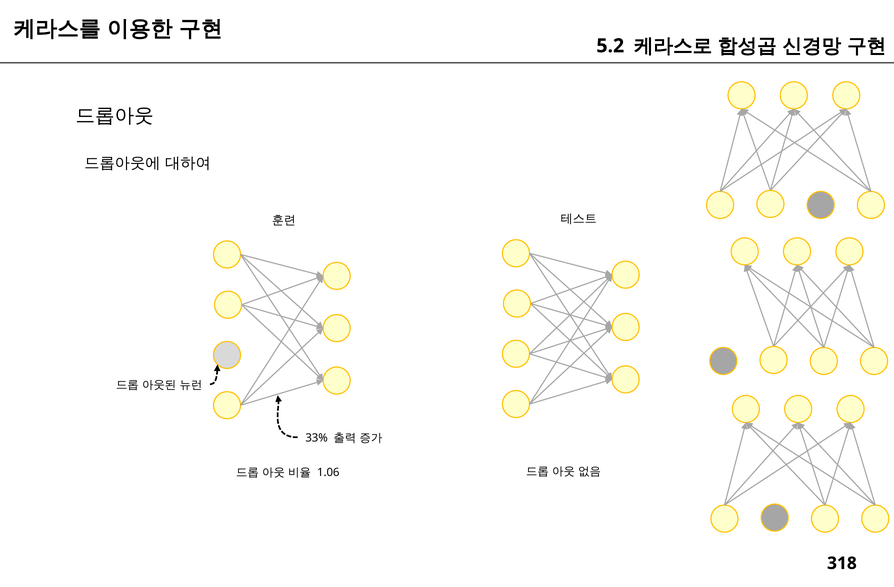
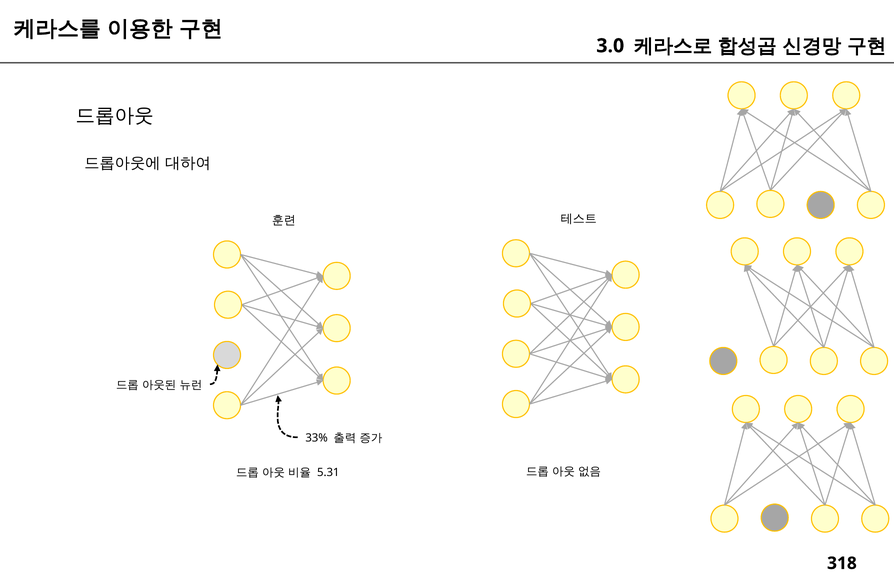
5.2: 5.2 -> 3.0
1.06: 1.06 -> 5.31
